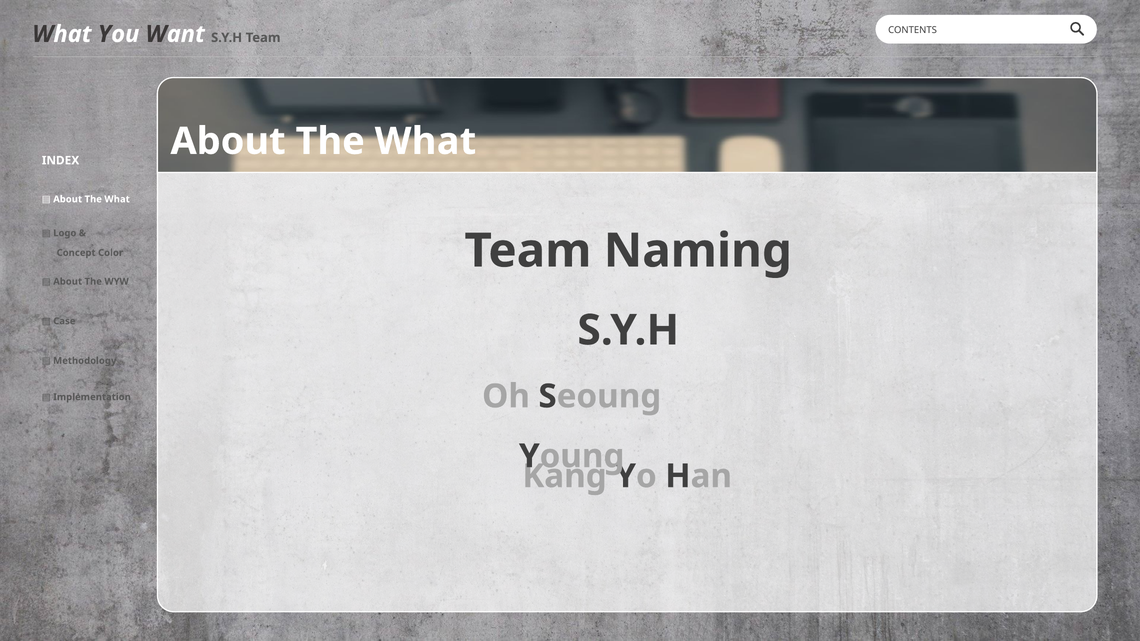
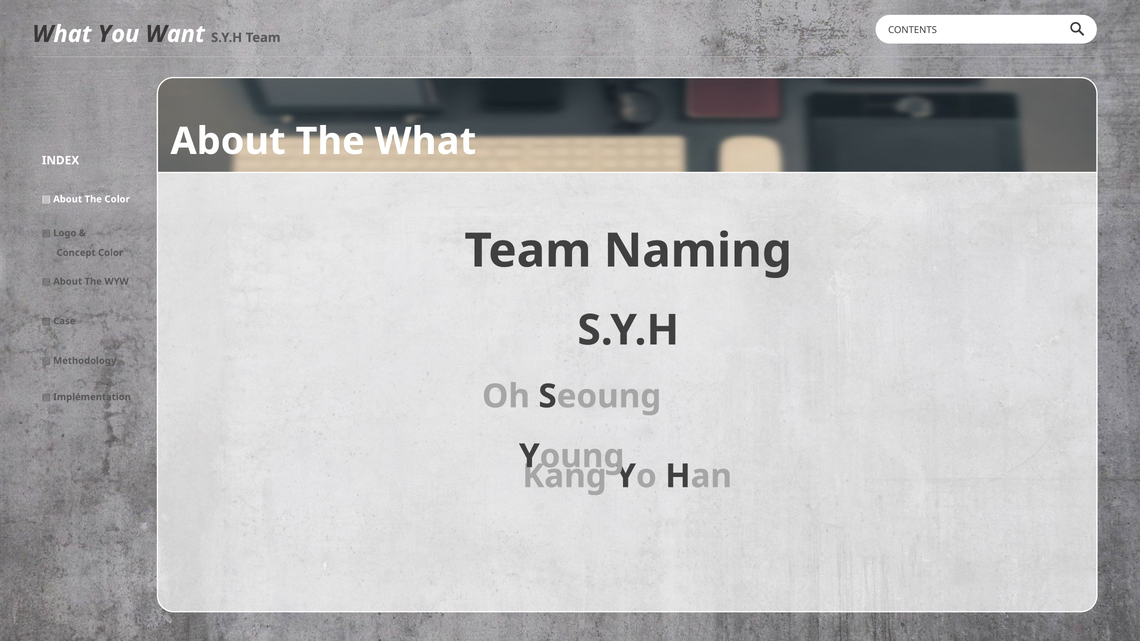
What at (117, 199): What -> Color
